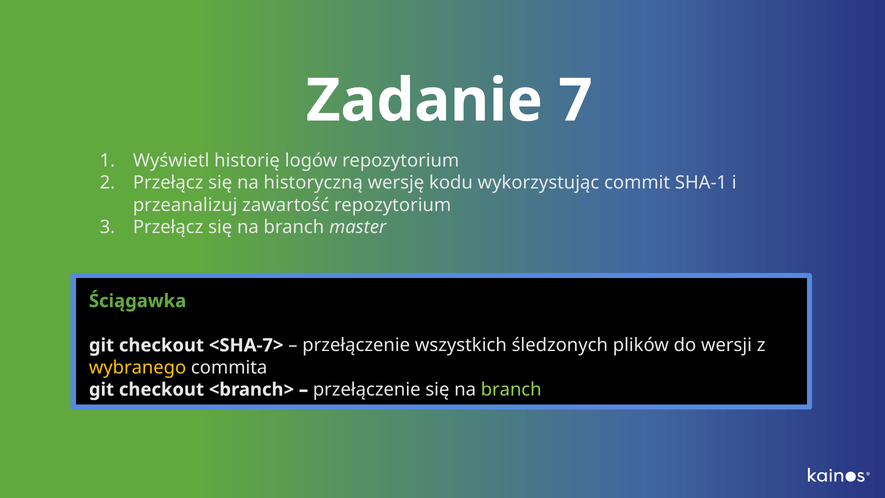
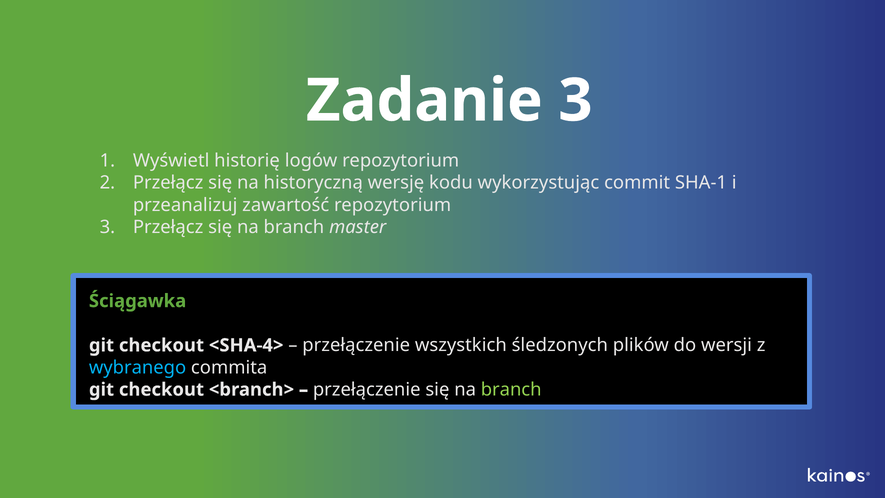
Zadanie 7: 7 -> 3
<SHA-7>: <SHA-7> -> <SHA-4>
wybranego colour: yellow -> light blue
